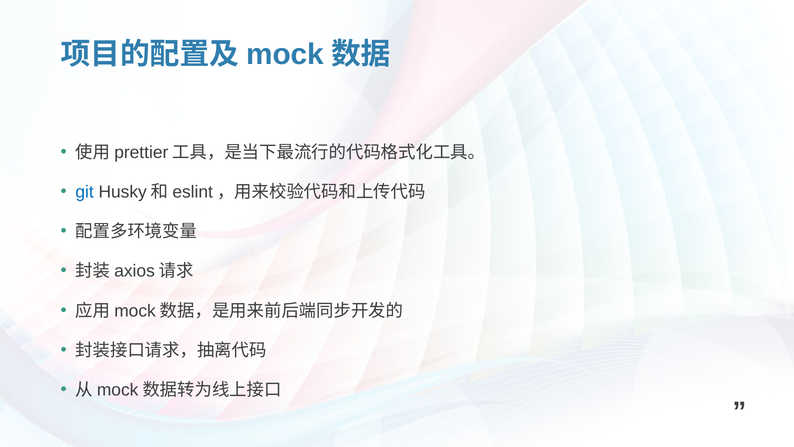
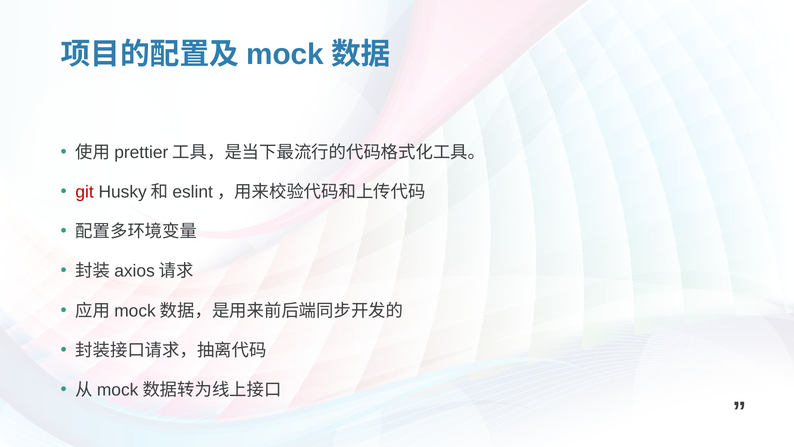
git colour: blue -> red
